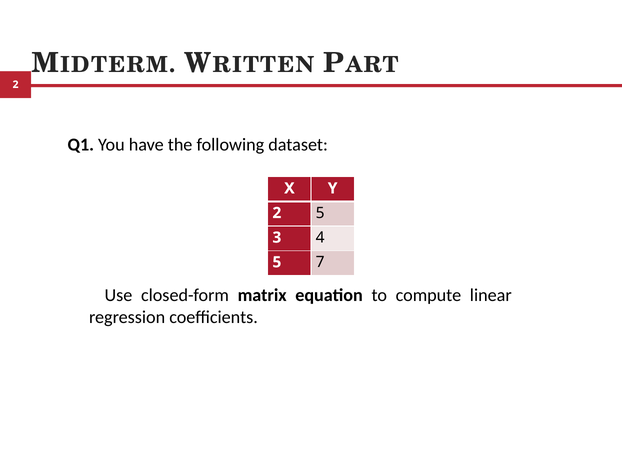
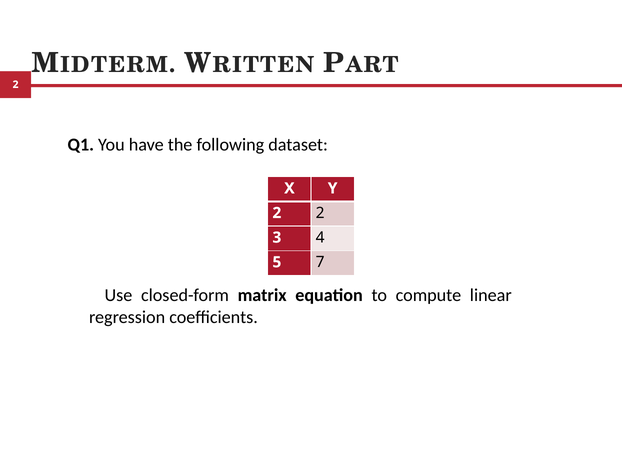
2 5: 5 -> 2
